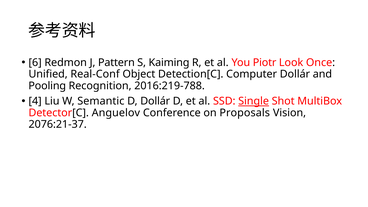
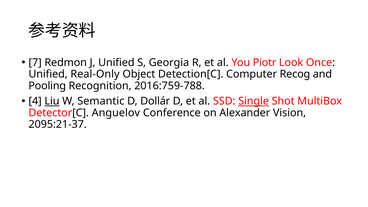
6: 6 -> 7
J Pattern: Pattern -> Unified
Kaiming: Kaiming -> Georgia
Real-Conf: Real-Conf -> Real-Only
Computer Dollár: Dollár -> Recog
2016:219-788: 2016:219-788 -> 2016:759-788
Liu underline: none -> present
Proposals: Proposals -> Alexander
2076:21-37: 2076:21-37 -> 2095:21-37
